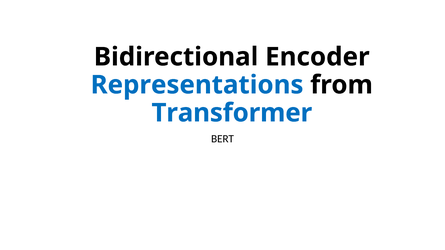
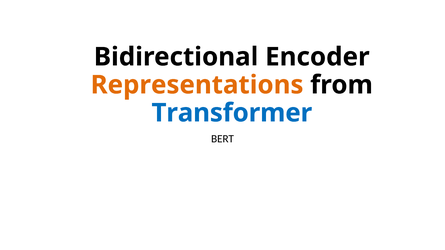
Representations colour: blue -> orange
